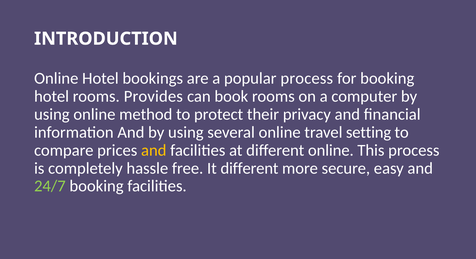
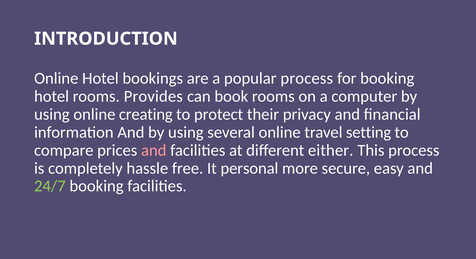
method: method -> creating
and at (154, 150) colour: yellow -> pink
different online: online -> either
It different: different -> personal
